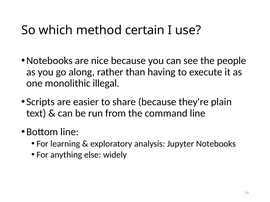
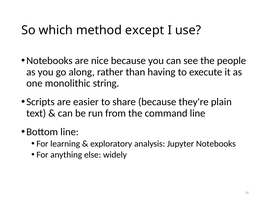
certain: certain -> except
illegal: illegal -> string
